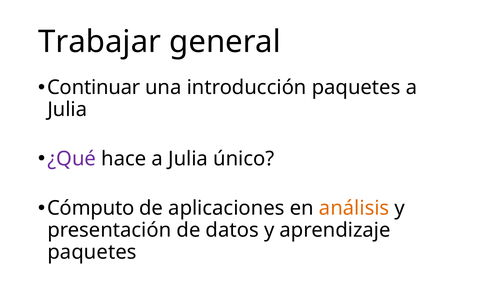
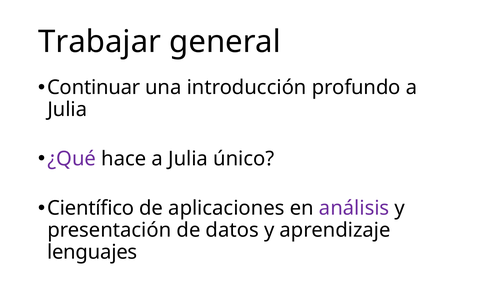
introducción paquetes: paquetes -> profundo
Cómputo: Cómputo -> Científico
análisis colour: orange -> purple
paquetes at (92, 252): paquetes -> lenguajes
